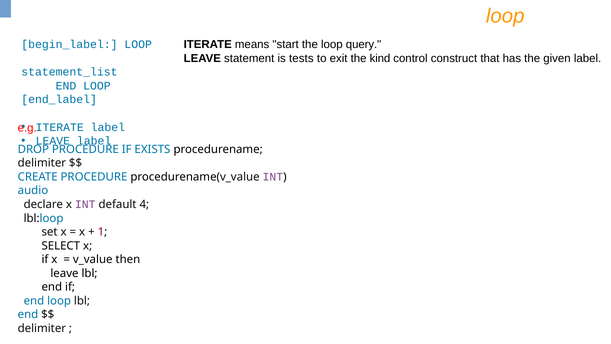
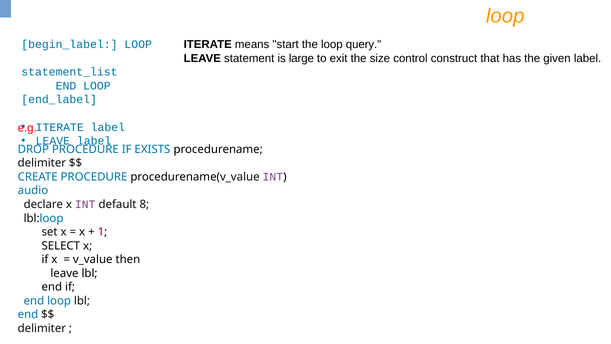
tests: tests -> large
kind: kind -> size
4: 4 -> 8
